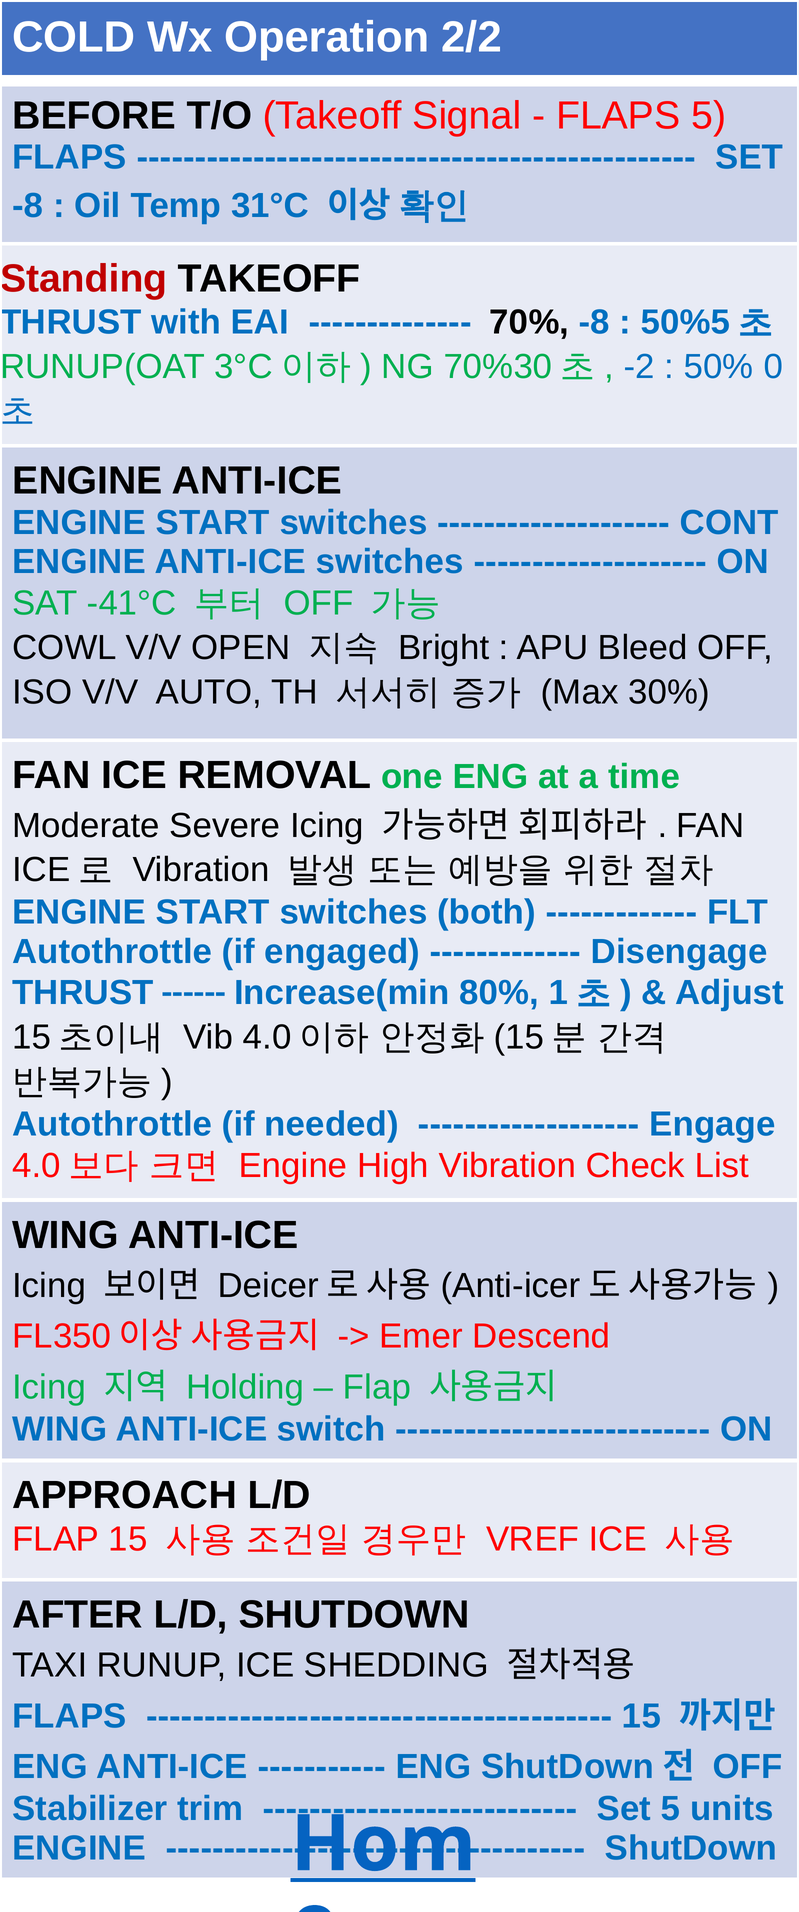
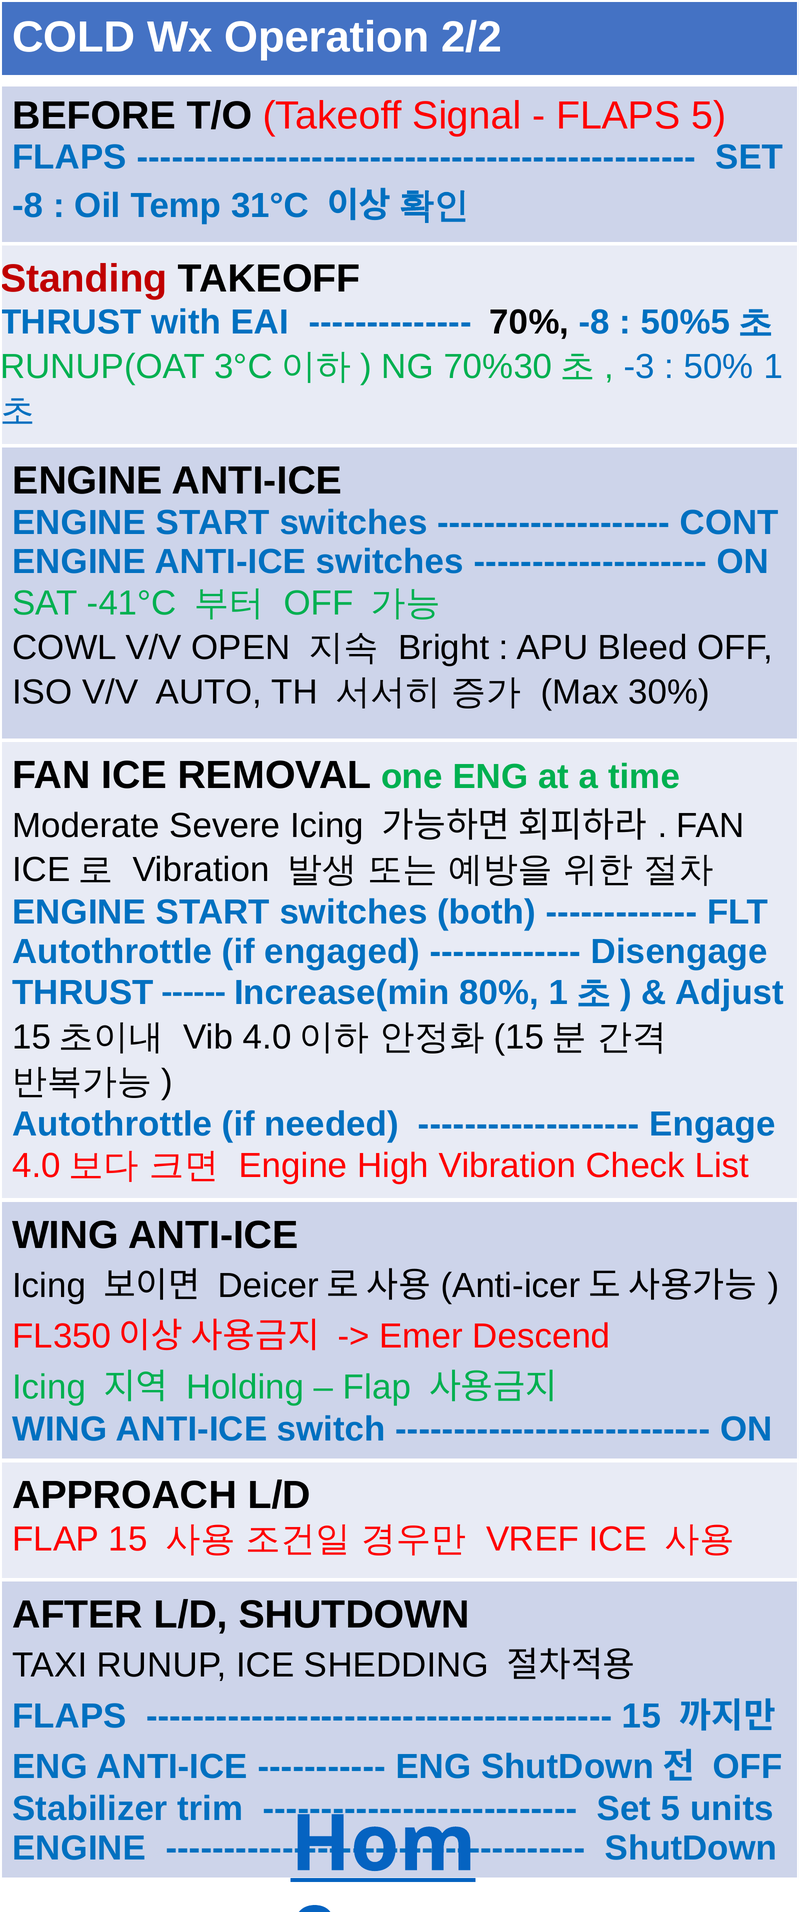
-2: -2 -> -3
0: 0 -> 1
